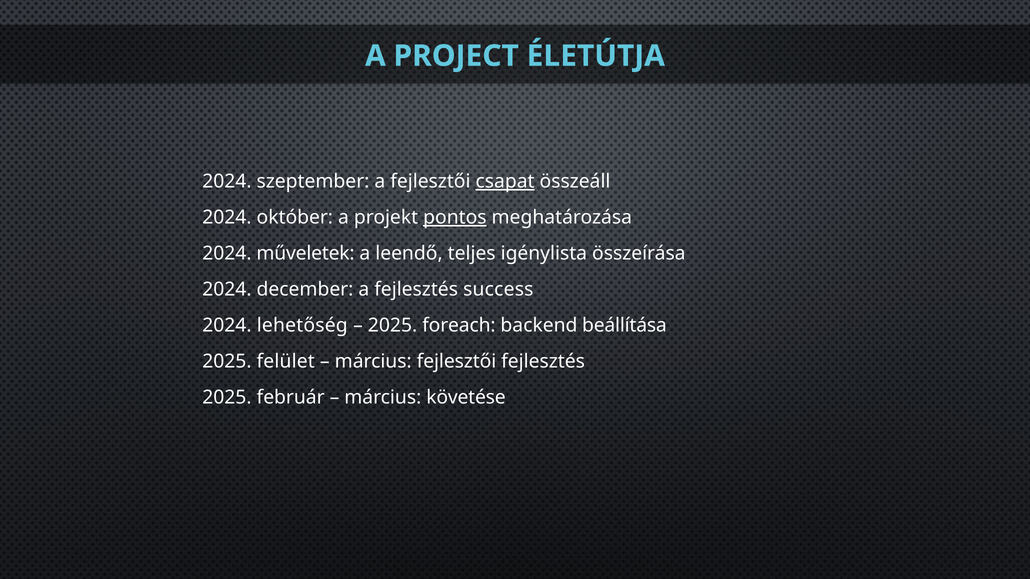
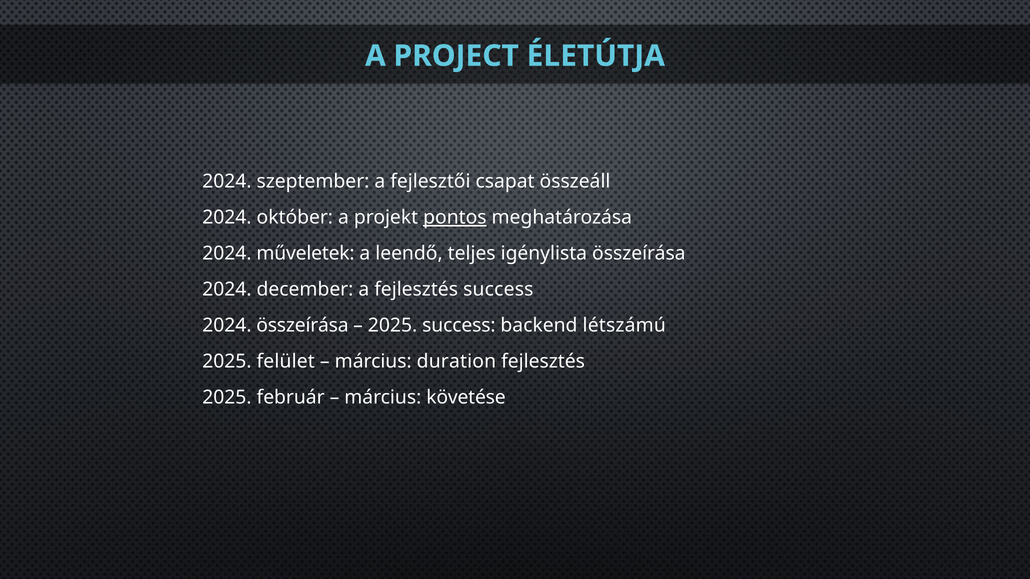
csapat underline: present -> none
2024 lehetőség: lehetőség -> összeírása
2025 foreach: foreach -> success
beállítása: beállítása -> létszámú
március fejlesztői: fejlesztői -> duration
